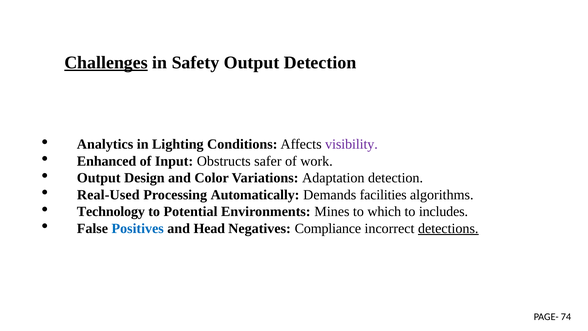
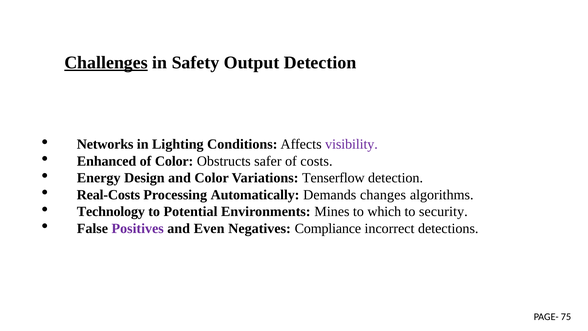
Analytics: Analytics -> Networks
of Input: Input -> Color
work: work -> costs
Output at (99, 178): Output -> Energy
Adaptation: Adaptation -> Tenserflow
Real-Used: Real-Used -> Real-Costs
facilities: facilities -> changes
includes: includes -> security
Positives colour: blue -> purple
Head: Head -> Even
detections underline: present -> none
74: 74 -> 75
